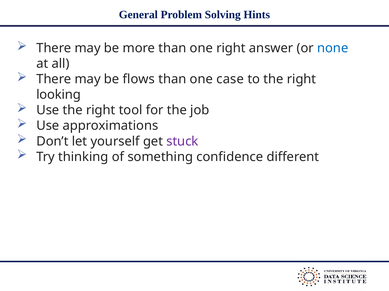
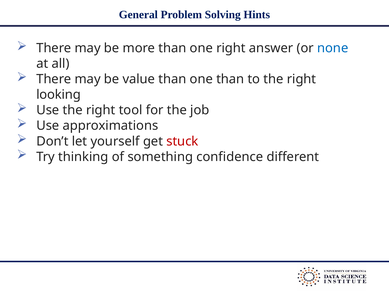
flows: flows -> value
one case: case -> than
stuck colour: purple -> red
